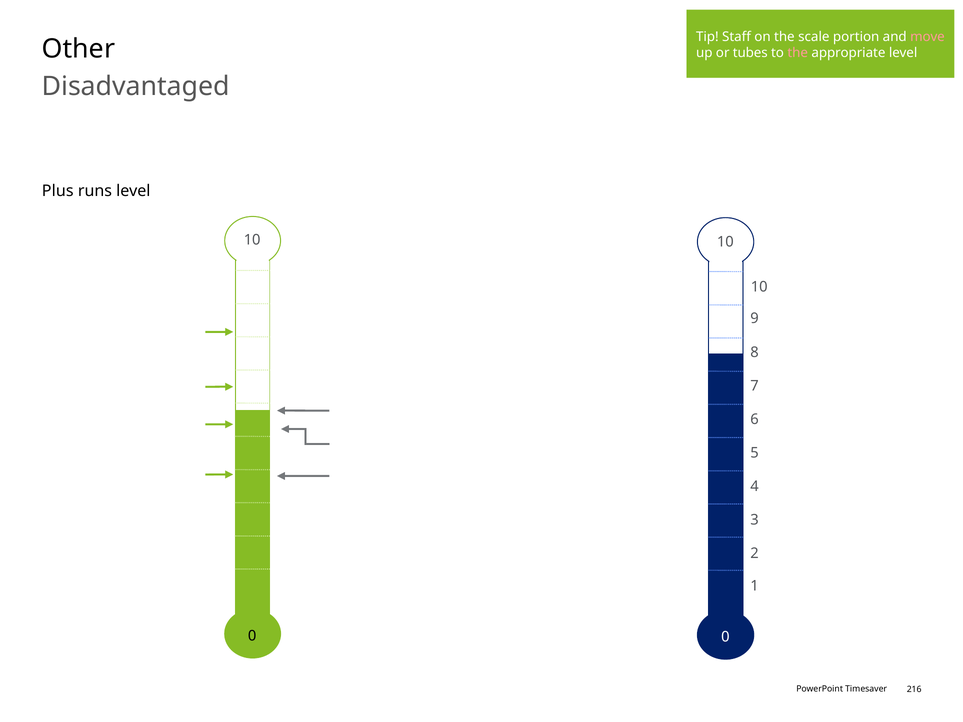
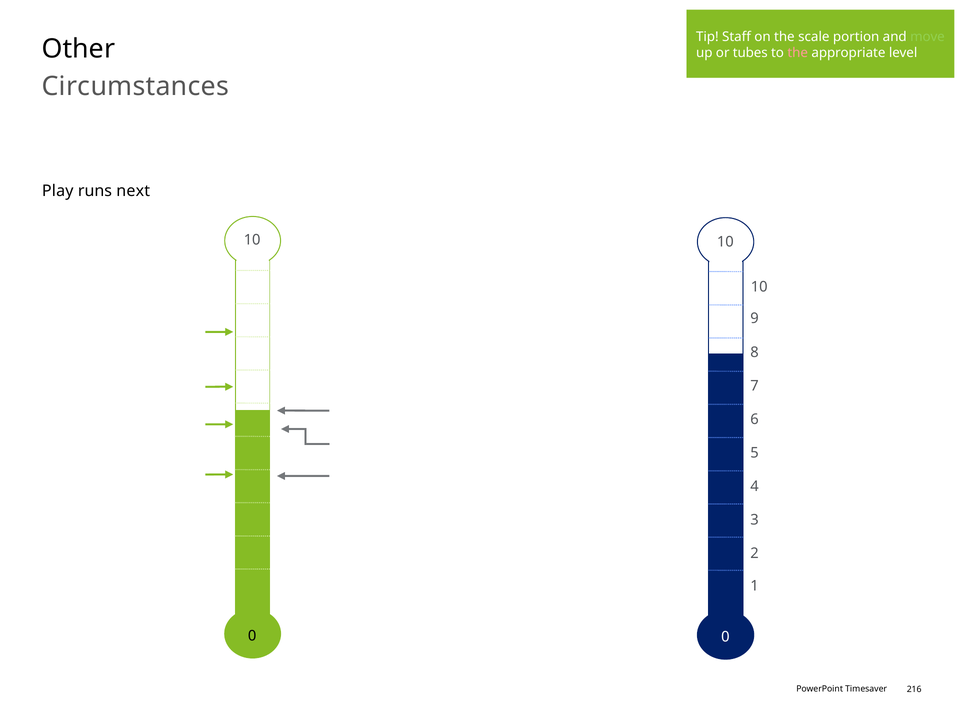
move colour: pink -> light green
Disadvantaged: Disadvantaged -> Circumstances
Plus: Plus -> Play
runs level: level -> next
